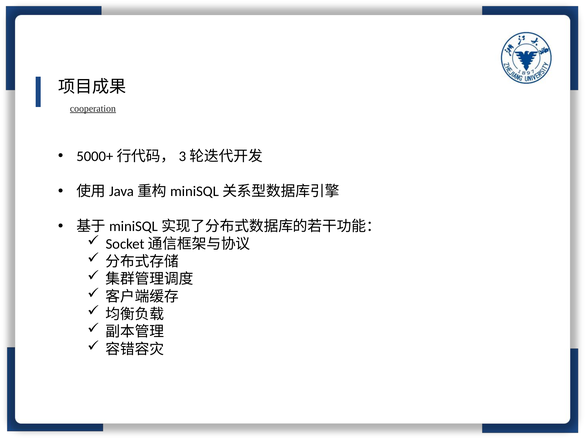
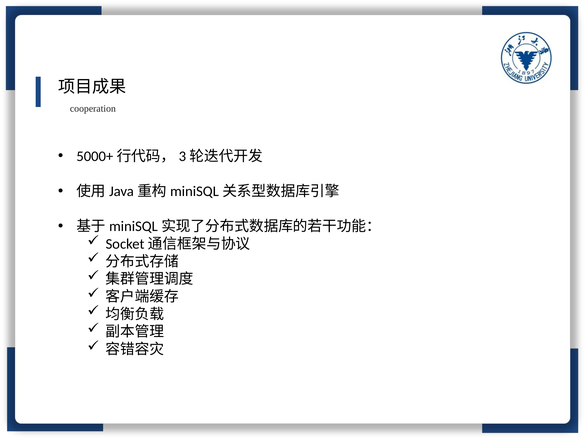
cooperation underline: present -> none
